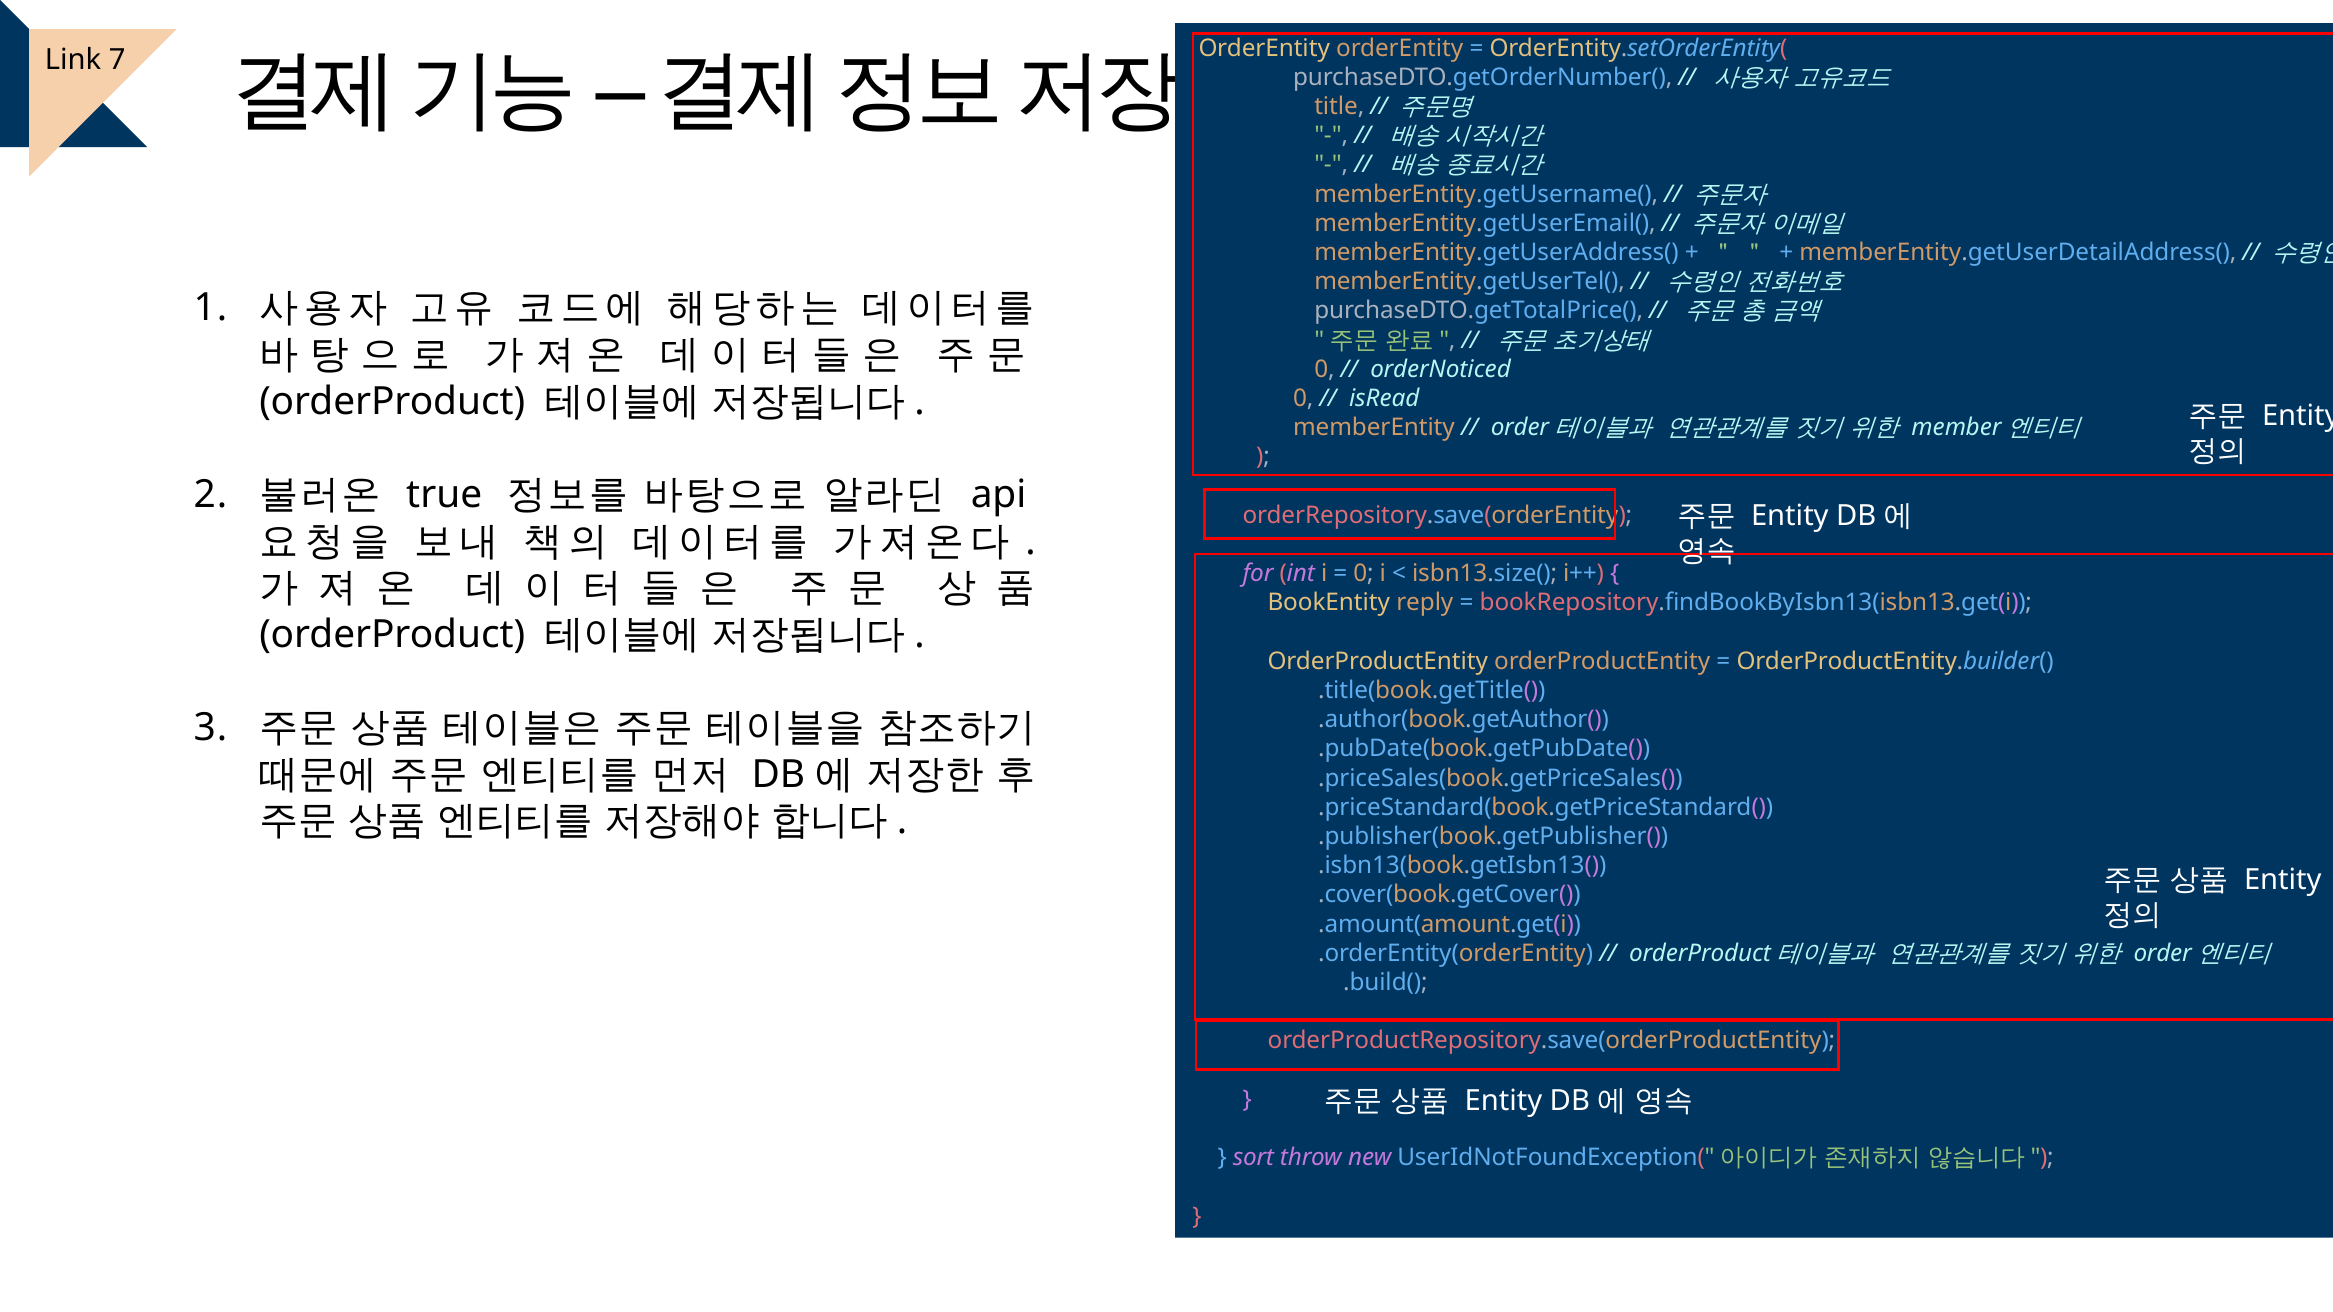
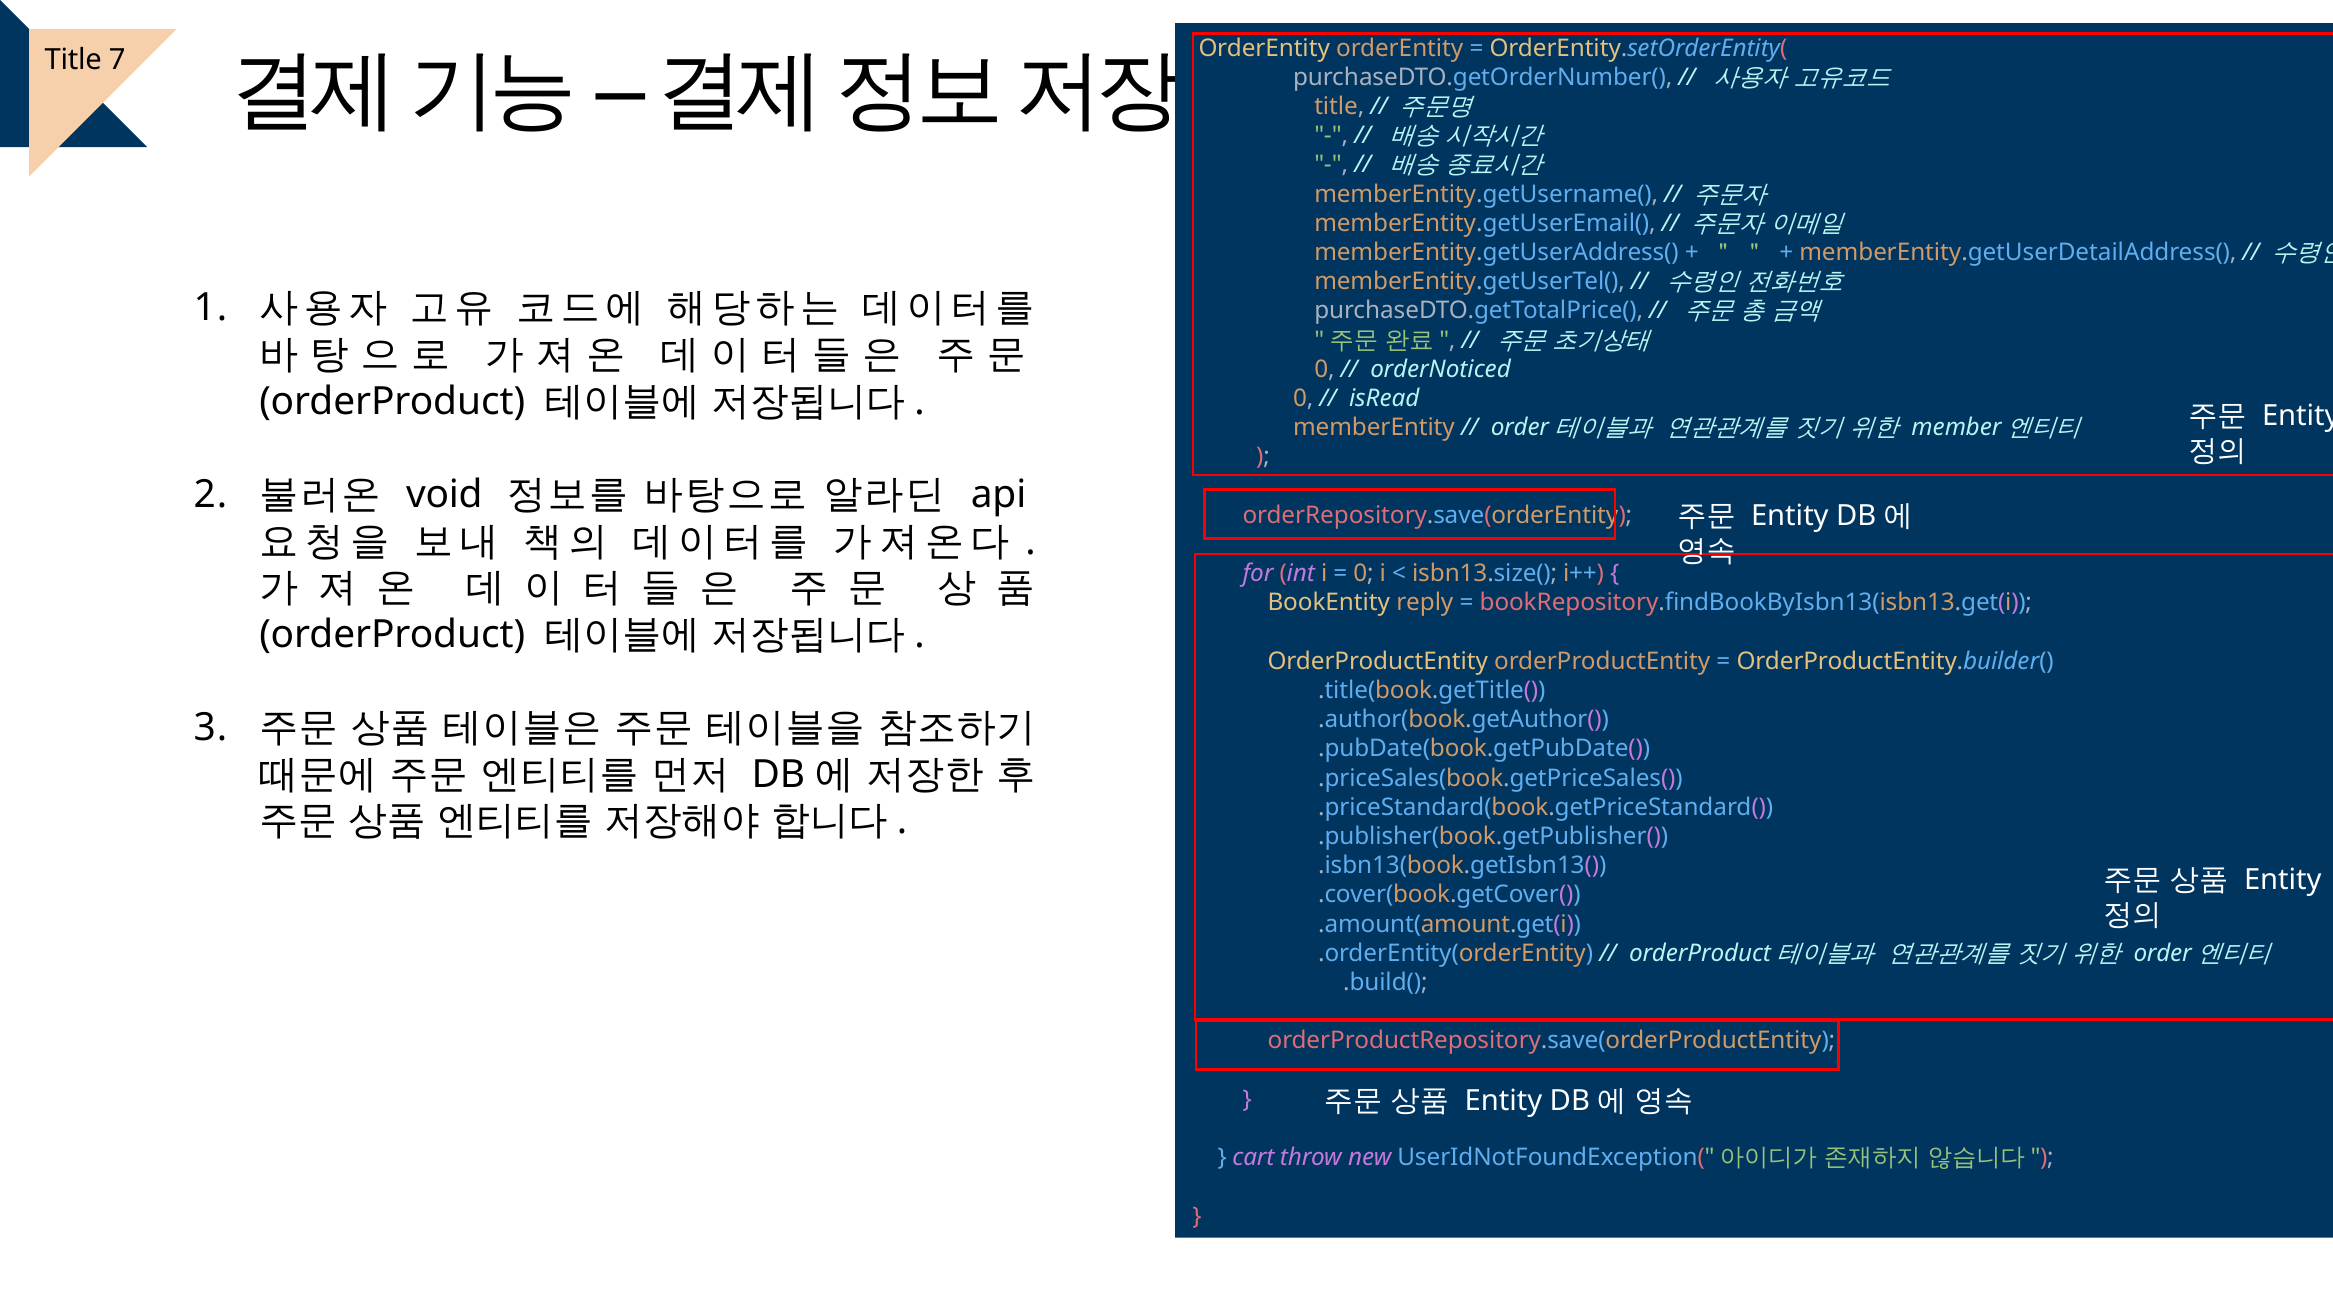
Link at (73, 60): Link -> Title
true: true -> void
sort: sort -> cart
